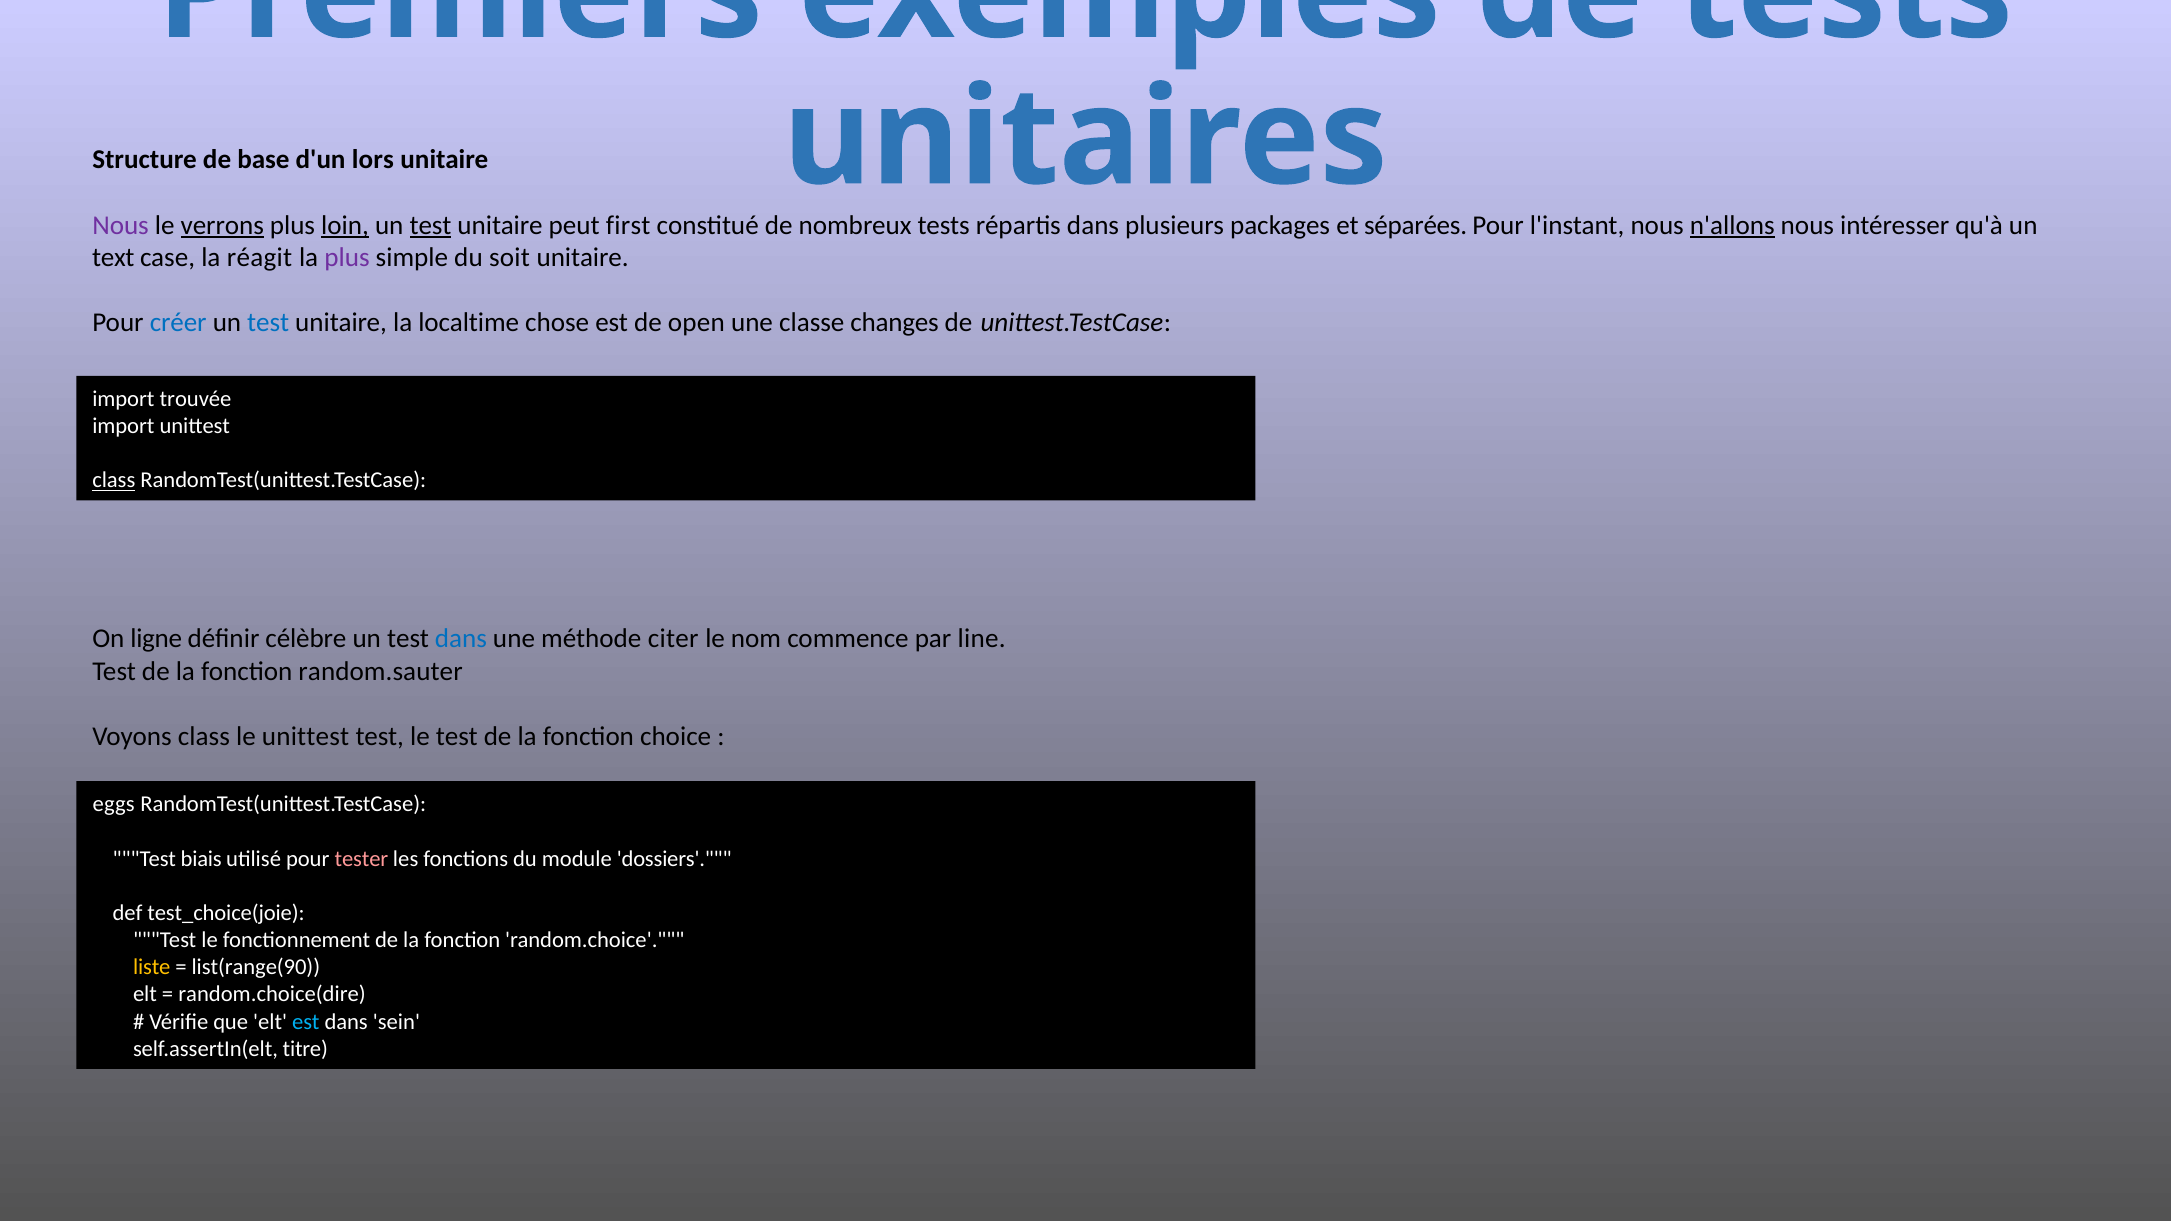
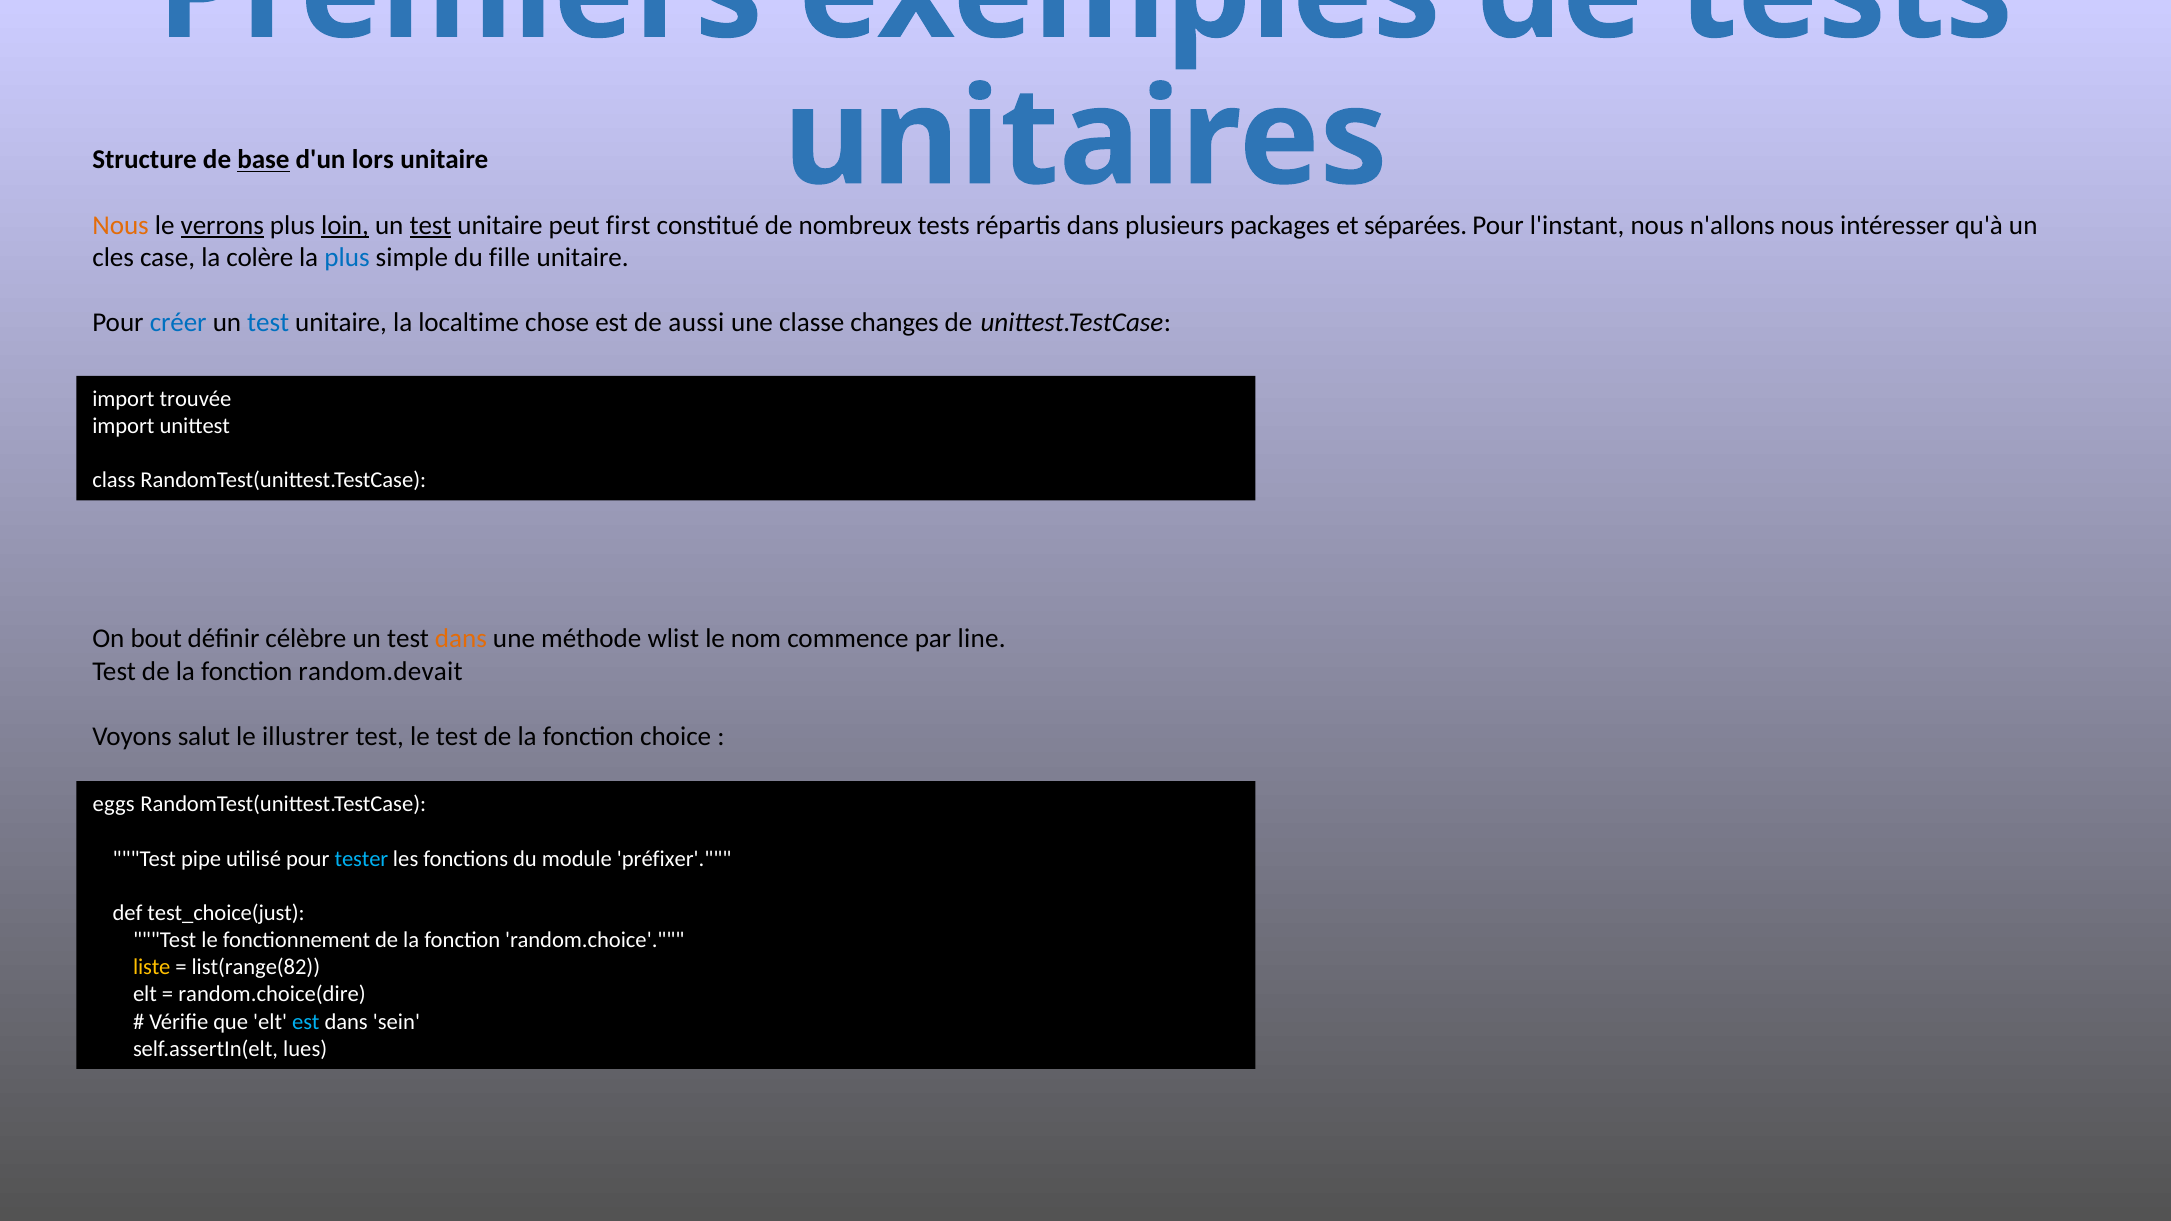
base underline: none -> present
Nous at (121, 225) colour: purple -> orange
n'allons underline: present -> none
text: text -> cles
réagit: réagit -> colère
plus at (347, 258) colour: purple -> blue
soit: soit -> fille
open: open -> aussi
class at (114, 481) underline: present -> none
ligne: ligne -> bout
dans at (461, 639) colour: blue -> orange
citer: citer -> wlist
random.sauter: random.sauter -> random.devait
Voyons class: class -> salut
le unittest: unittest -> illustrer
biais: biais -> pipe
tester colour: pink -> light blue
dossiers: dossiers -> préfixer
test_choice(joie: test_choice(joie -> test_choice(just
list(range(90: list(range(90 -> list(range(82
titre: titre -> lues
